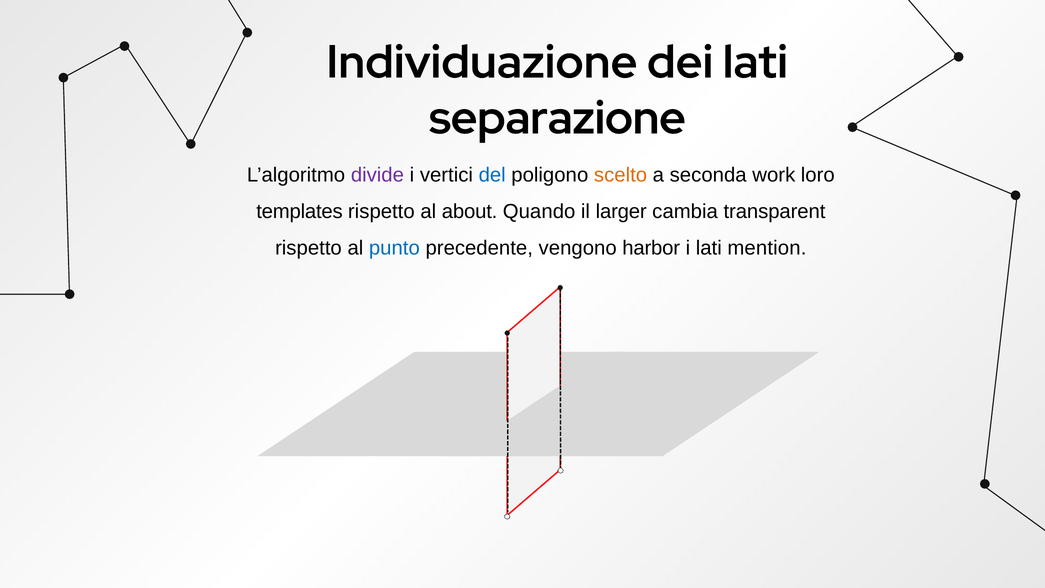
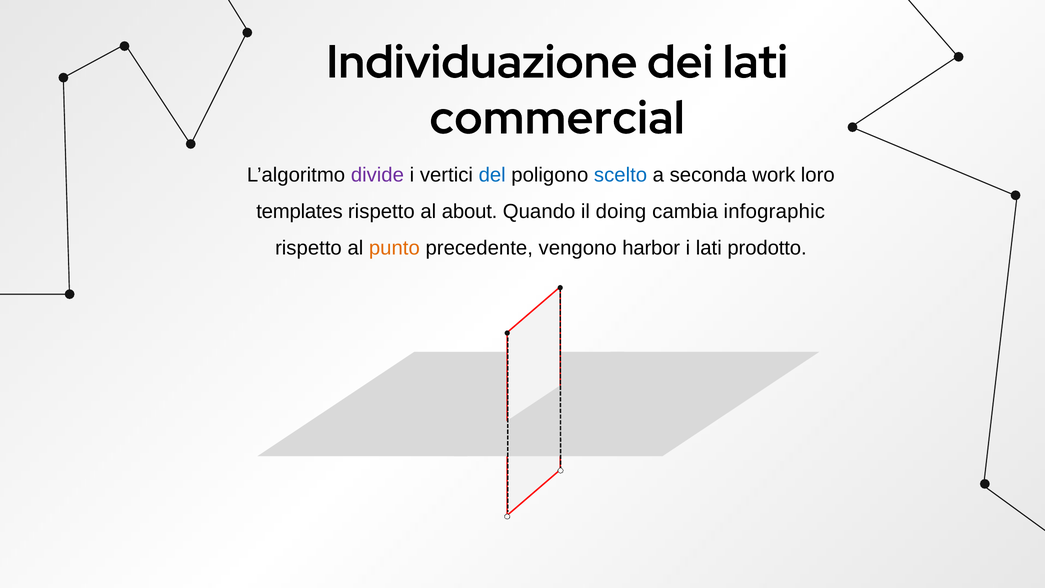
separazione: separazione -> commercial
scelto colour: orange -> blue
larger: larger -> doing
transparent: transparent -> infographic
punto colour: blue -> orange
mention: mention -> prodotto
